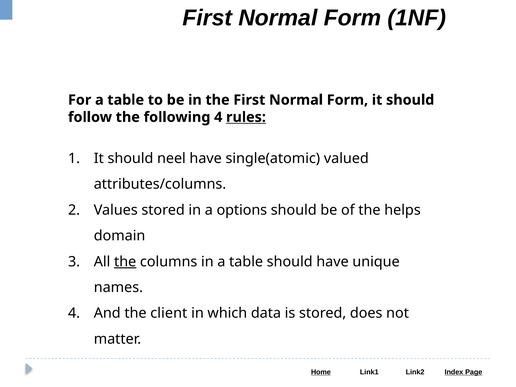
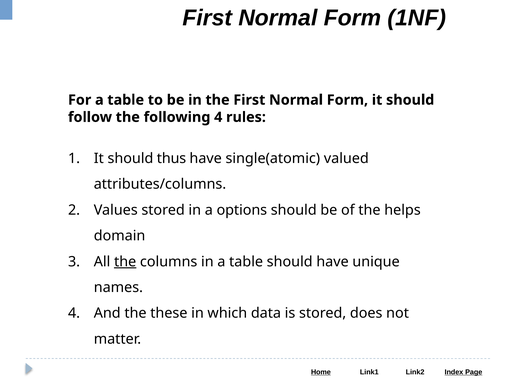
rules underline: present -> none
neel: neel -> thus
client: client -> these
